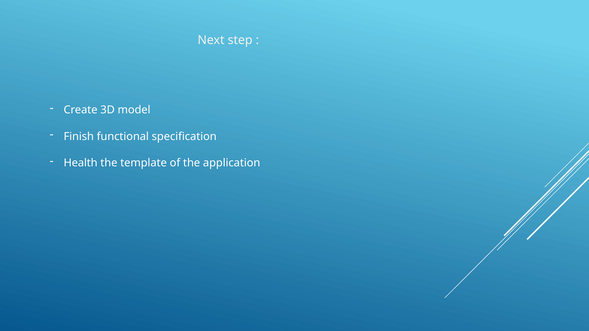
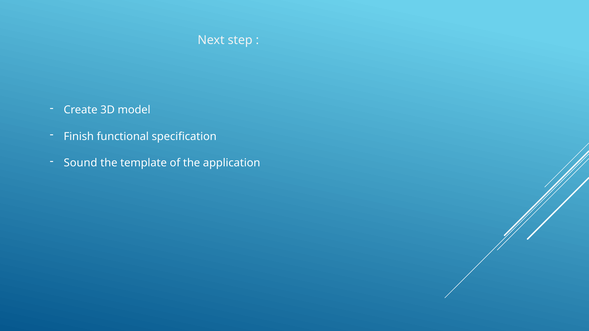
Health: Health -> Sound
